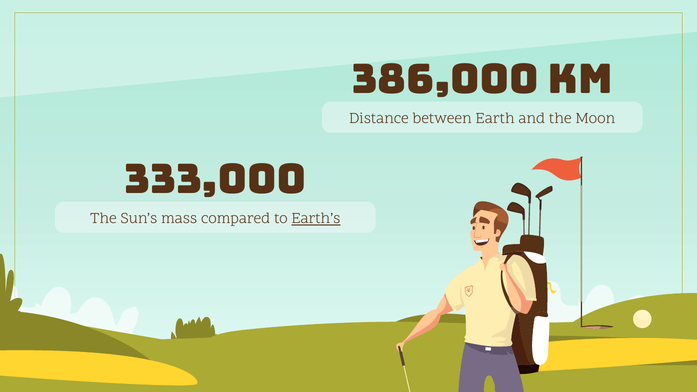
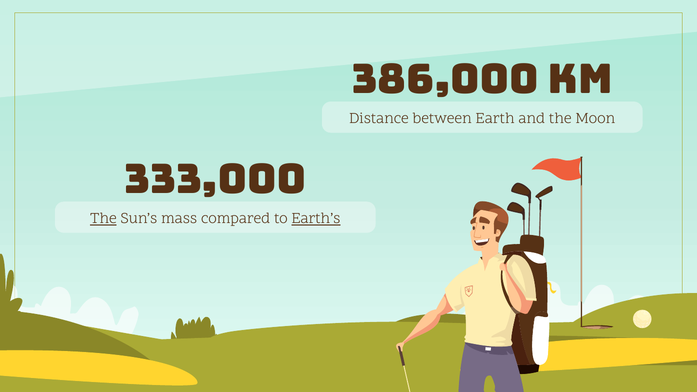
The at (103, 218) underline: none -> present
